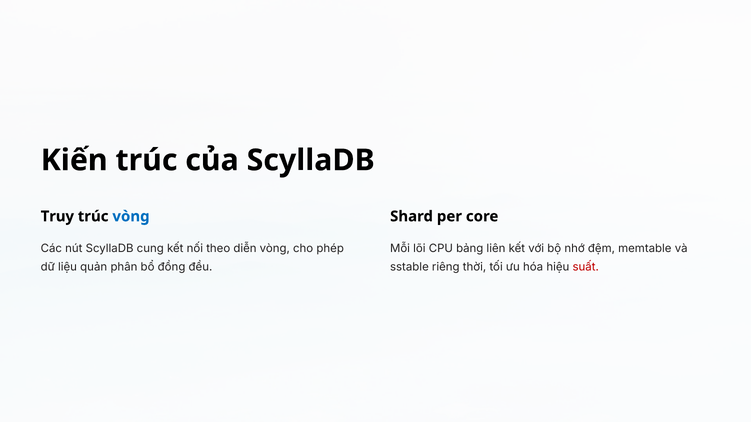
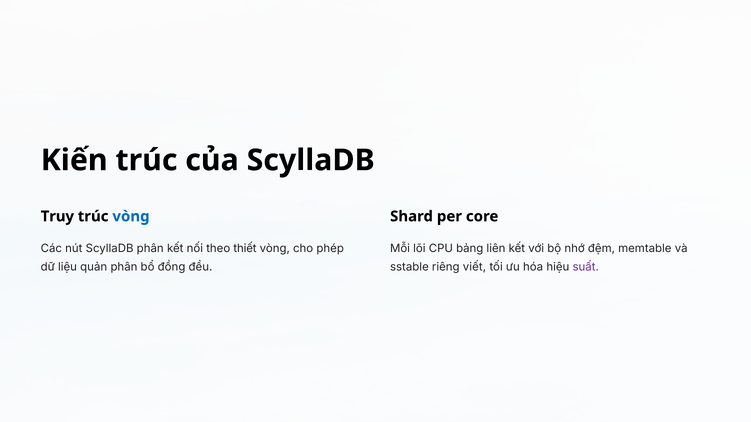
ScyllaDB cung: cung -> phân
diễn: diễn -> thiết
thời: thời -> viết
suất colour: red -> purple
